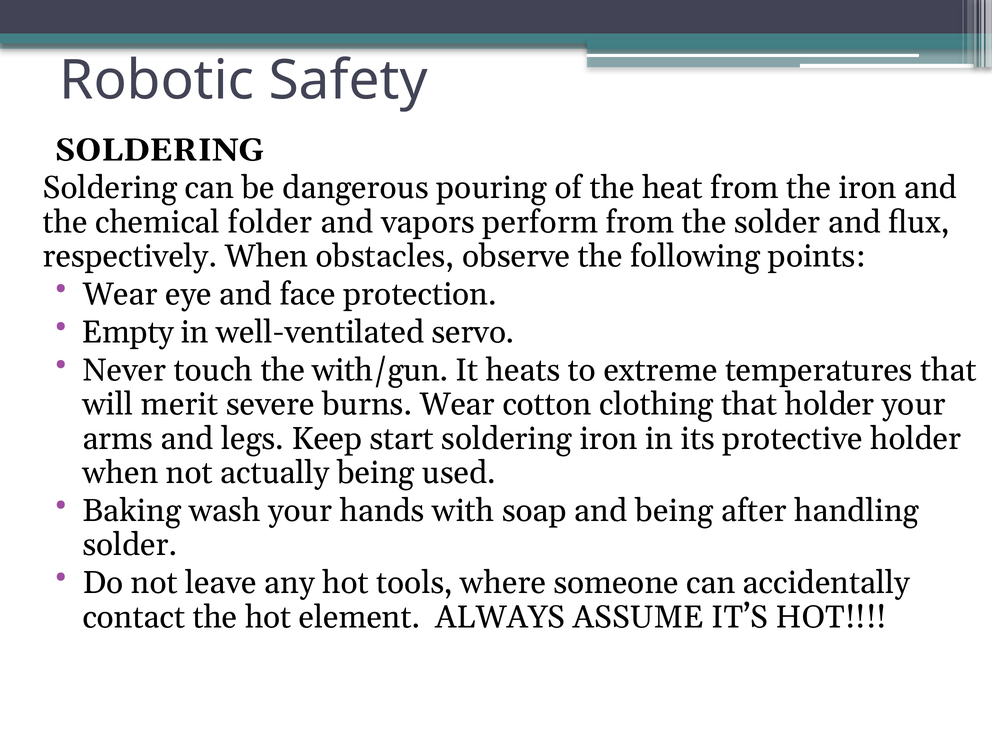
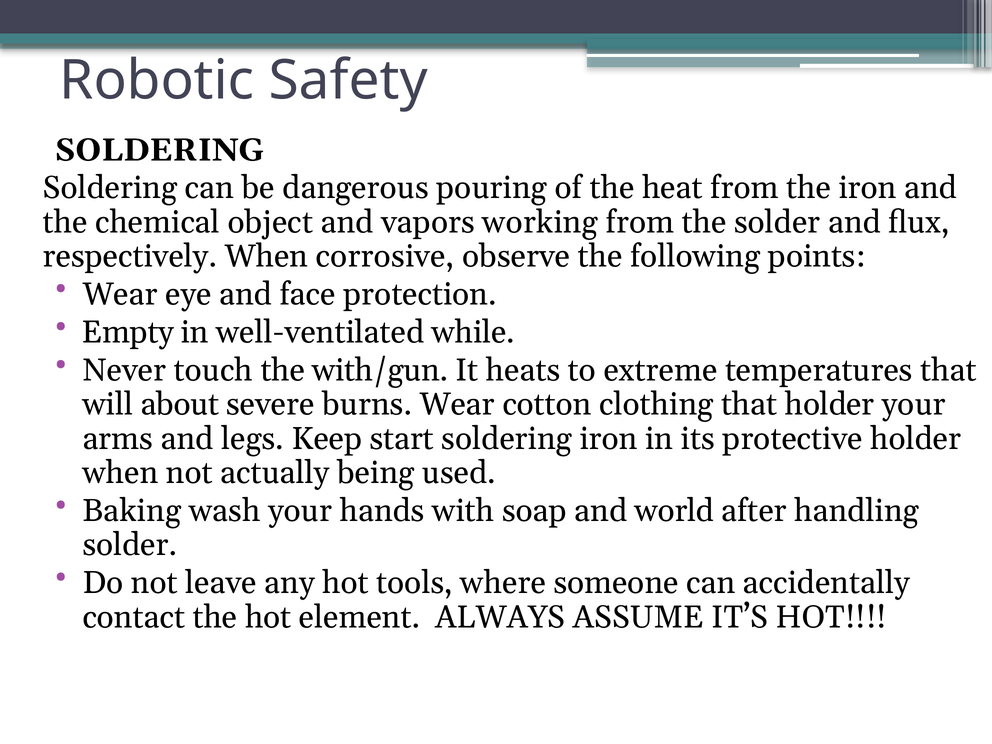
folder: folder -> object
perform: perform -> working
obstacles: obstacles -> corrosive
servo: servo -> while
merit: merit -> about
and being: being -> world
